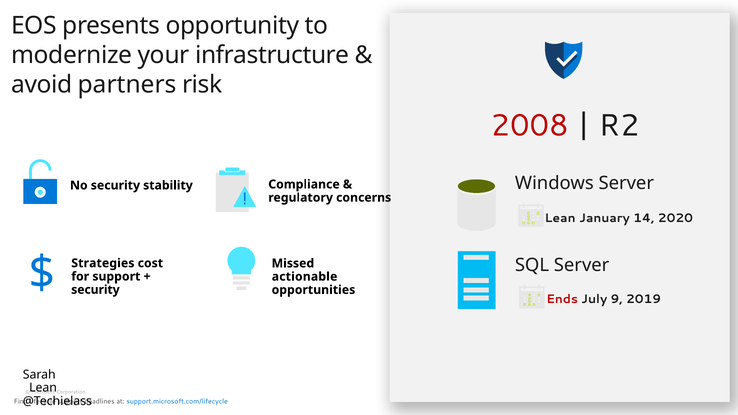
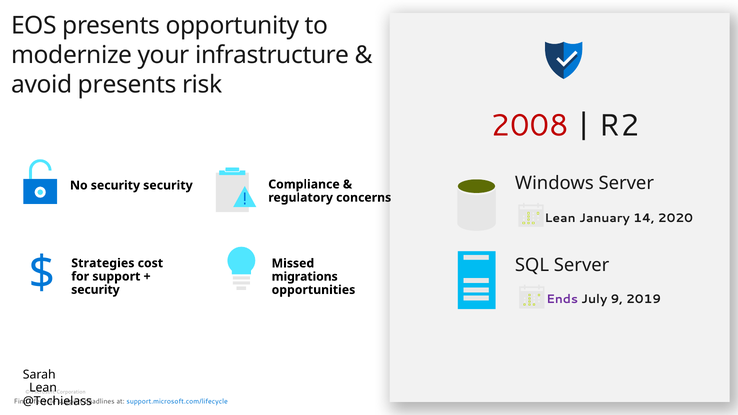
avoid partners: partners -> presents
security stability: stability -> security
actionable: actionable -> migrations
Ends colour: red -> purple
